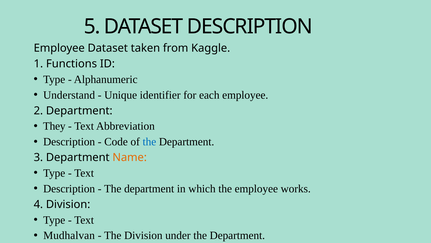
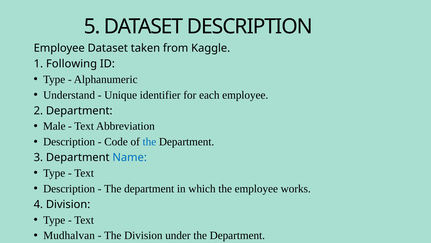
Functions: Functions -> Following
They: They -> Male
Name colour: orange -> blue
